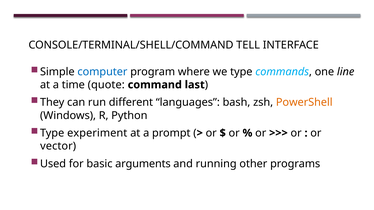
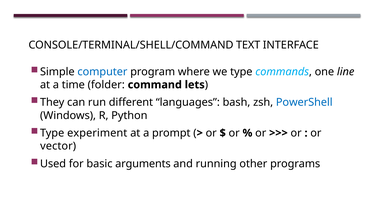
TELL: TELL -> TEXT
quote: quote -> folder
last: last -> lets
PowerShell colour: orange -> blue
